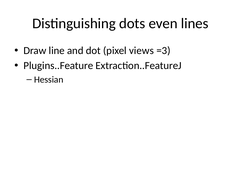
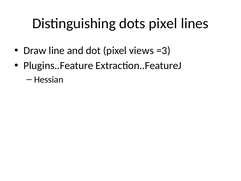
dots even: even -> pixel
